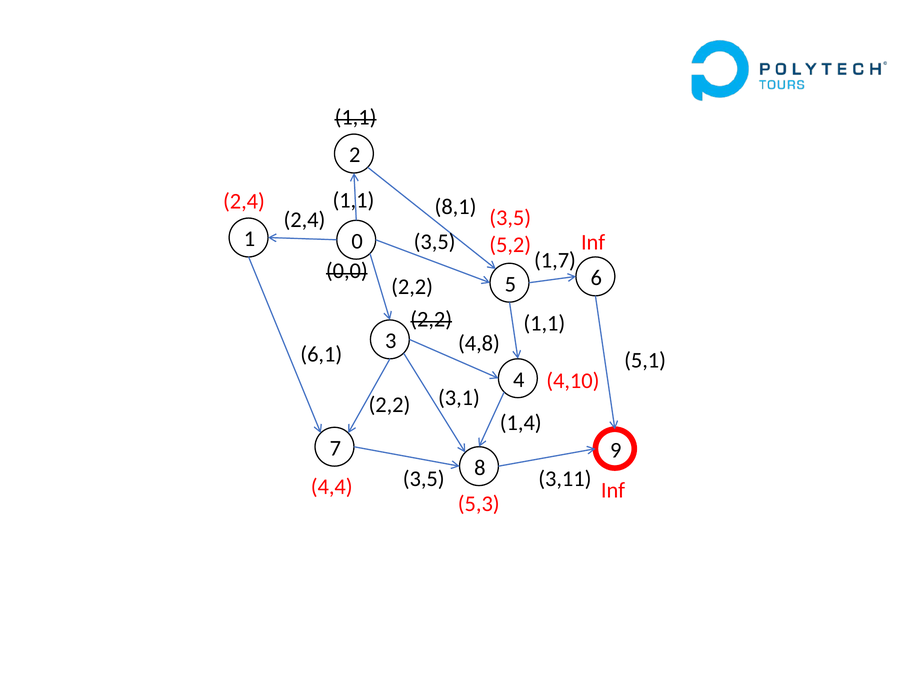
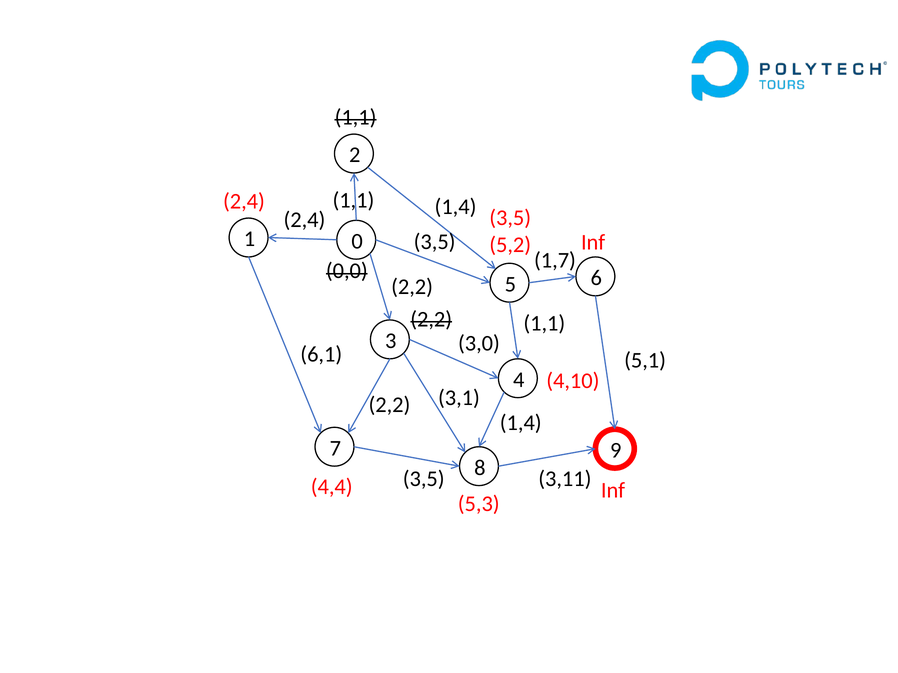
8,1 at (456, 207): 8,1 -> 1,4
4,8: 4,8 -> 3,0
